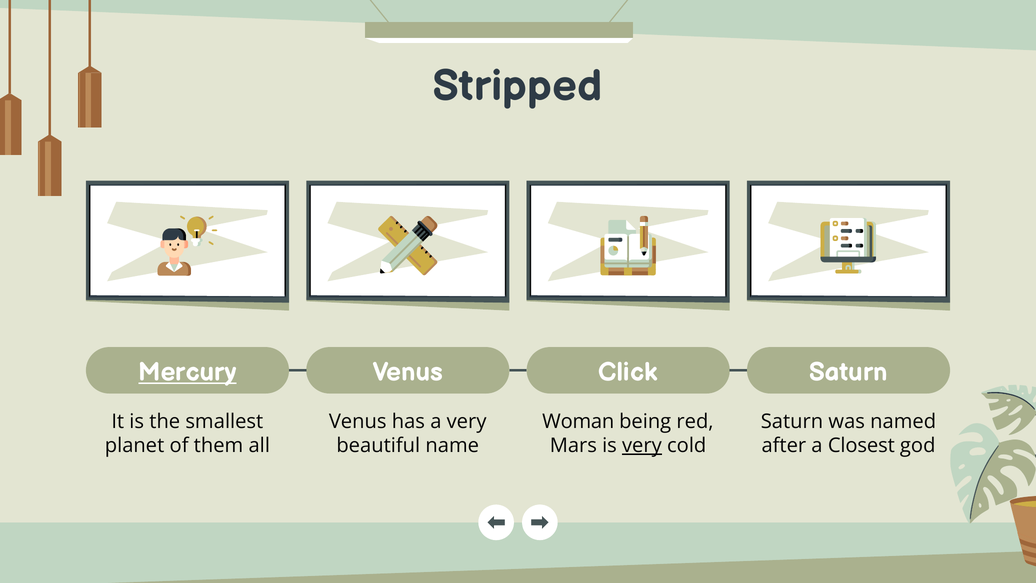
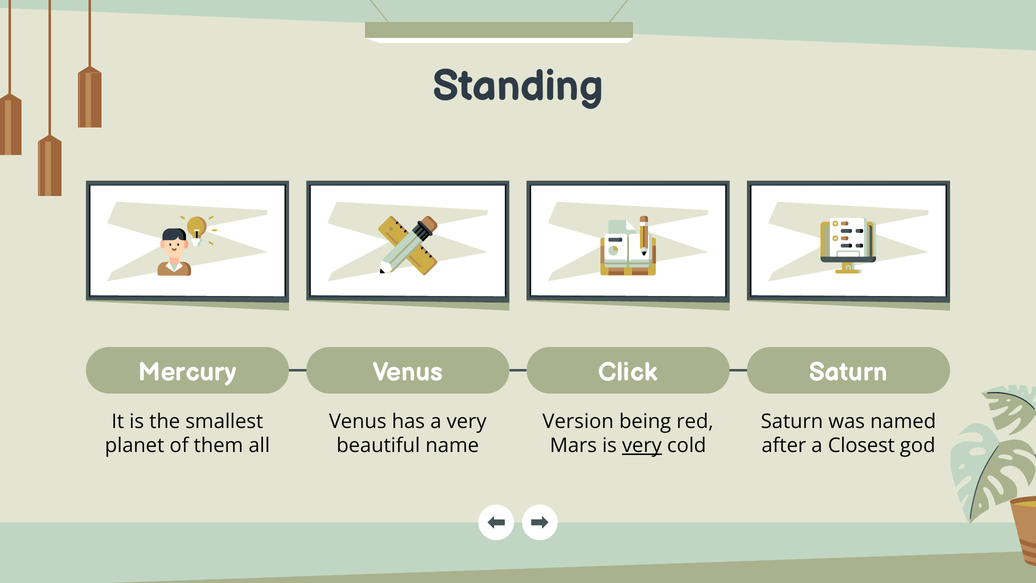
Stripped: Stripped -> Standing
Mercury underline: present -> none
Woman: Woman -> Version
